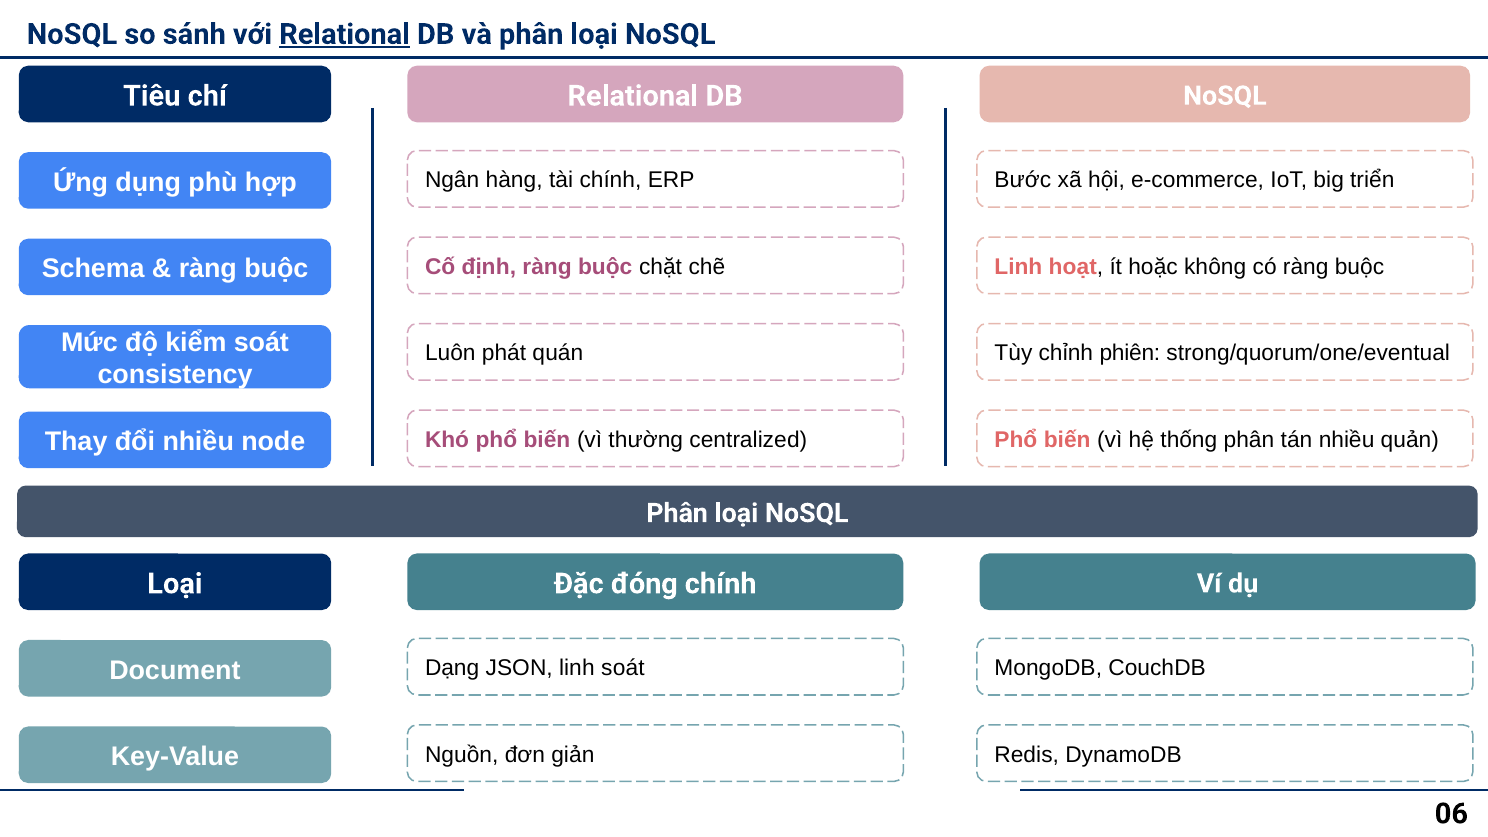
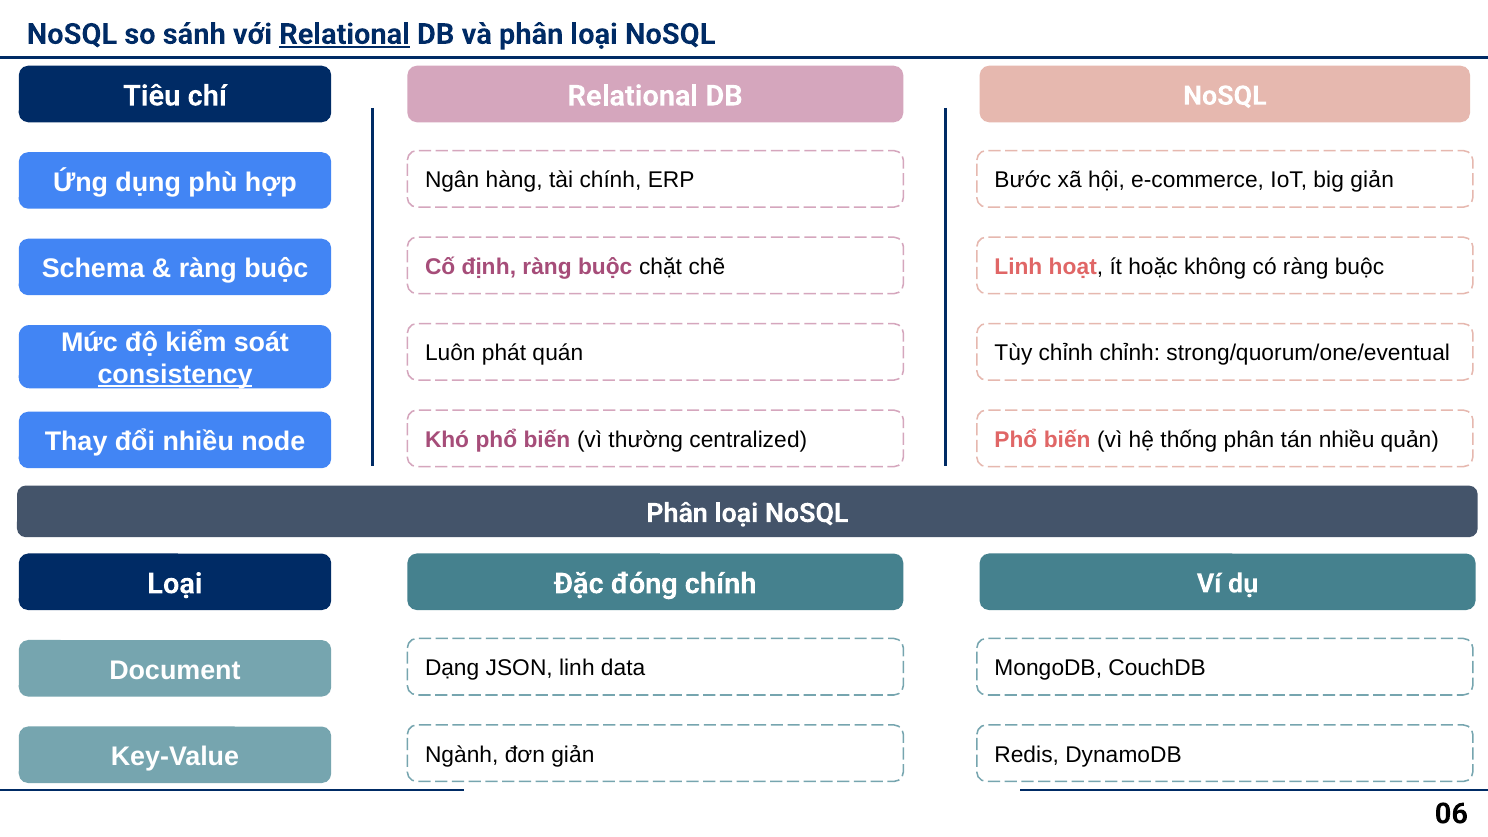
big triển: triển -> giản
chỉnh phiên: phiên -> chỉnh
consistency underline: none -> present
linh soát: soát -> data
Nguồn: Nguồn -> Ngành
